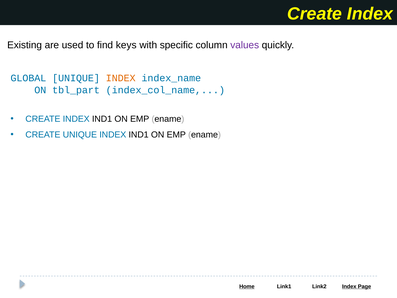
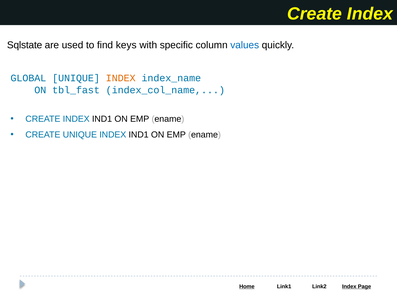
Existing: Existing -> Sqlstate
values colour: purple -> blue
tbl_part: tbl_part -> tbl_fast
